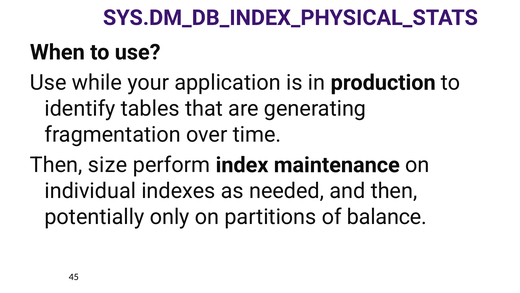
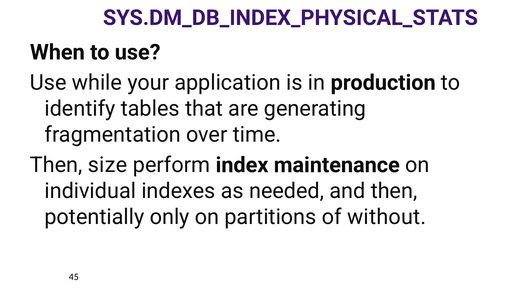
balance: balance -> without
